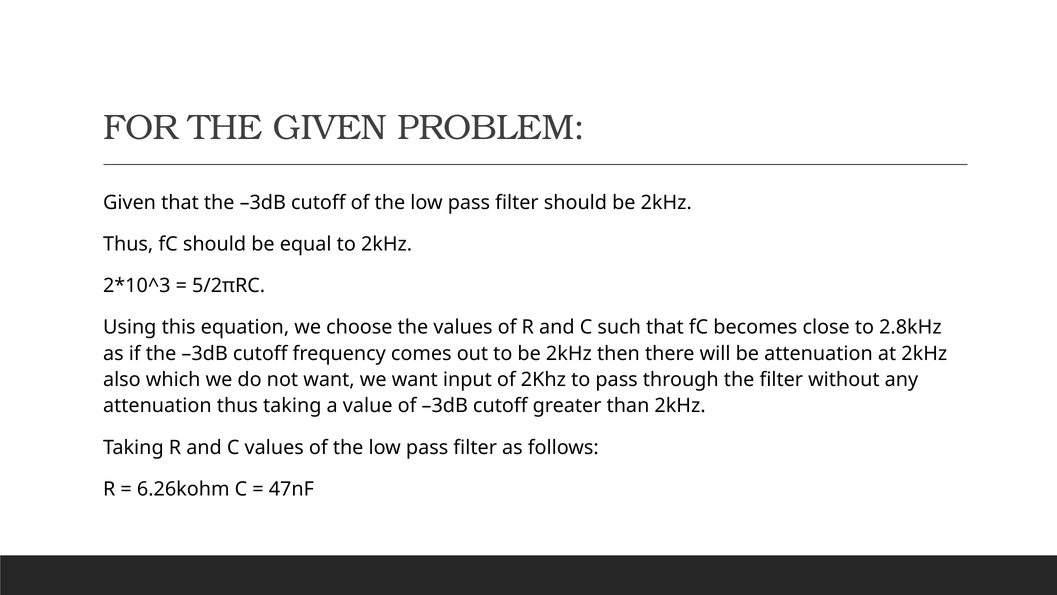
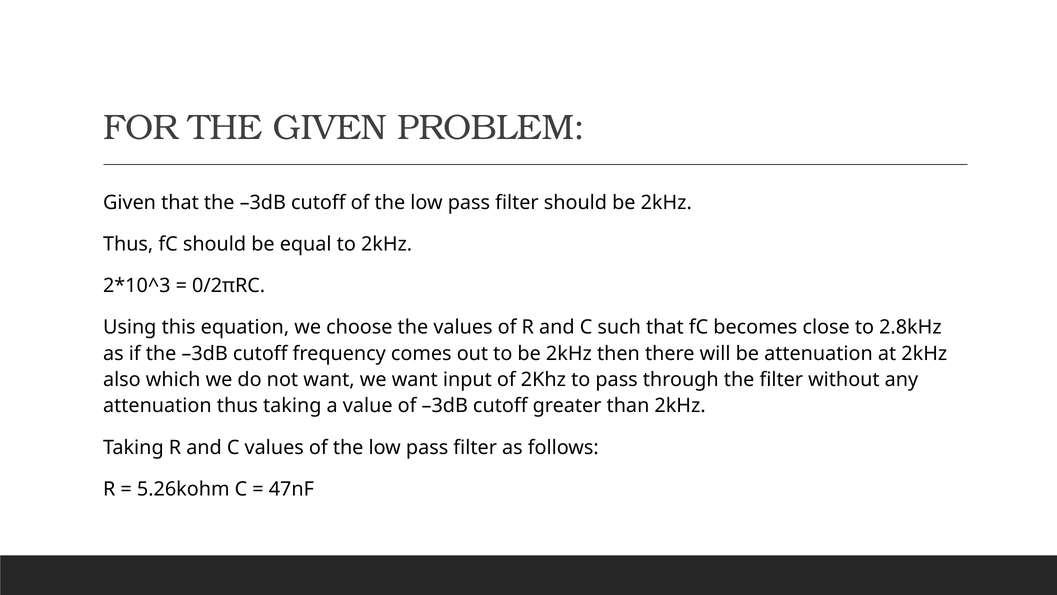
5/2πRC: 5/2πRC -> 0/2πRC
6.26kohm: 6.26kohm -> 5.26kohm
